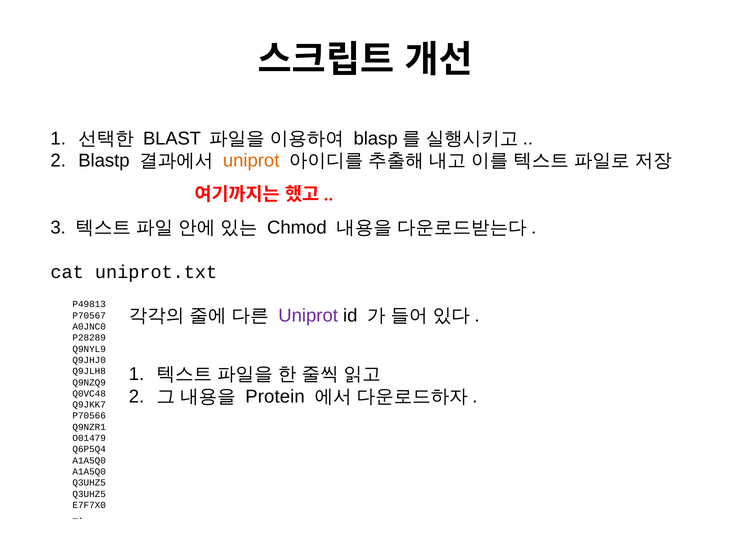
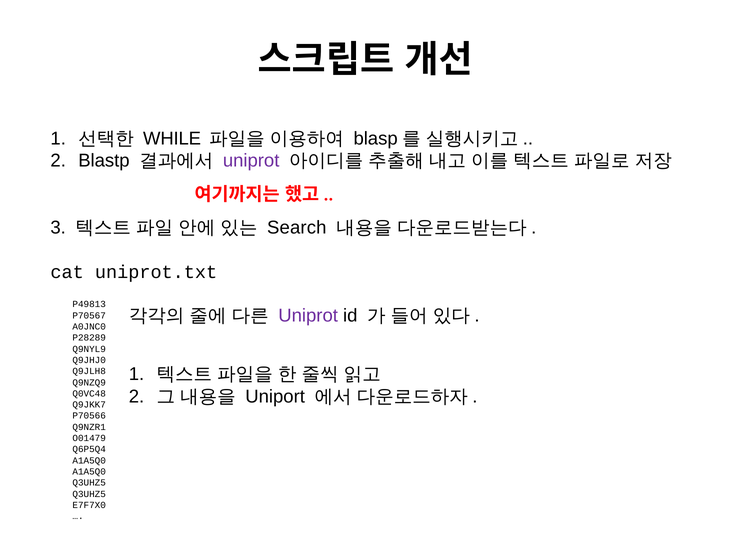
BLAST: BLAST -> WHILE
uniprot at (251, 161) colour: orange -> purple
Chmod: Chmod -> Search
Protein: Protein -> Uniport
